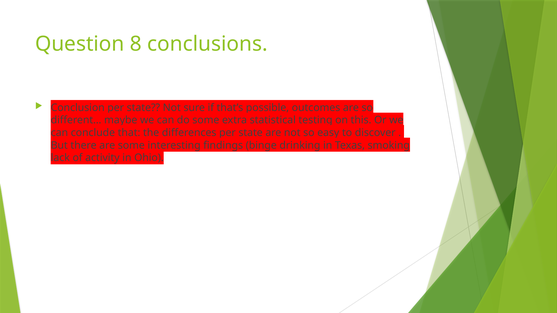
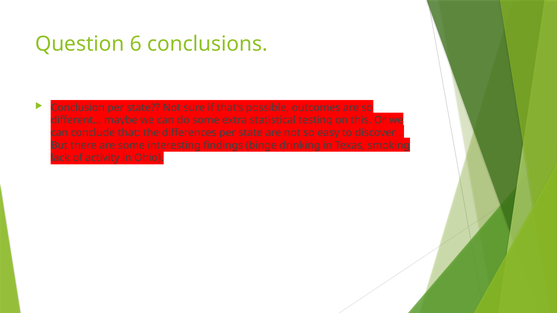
8: 8 -> 6
